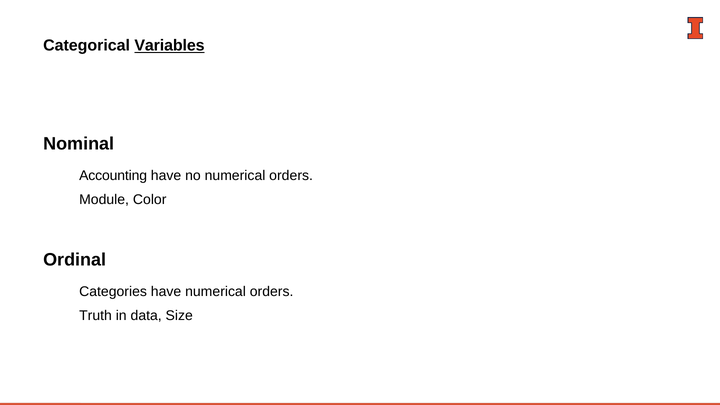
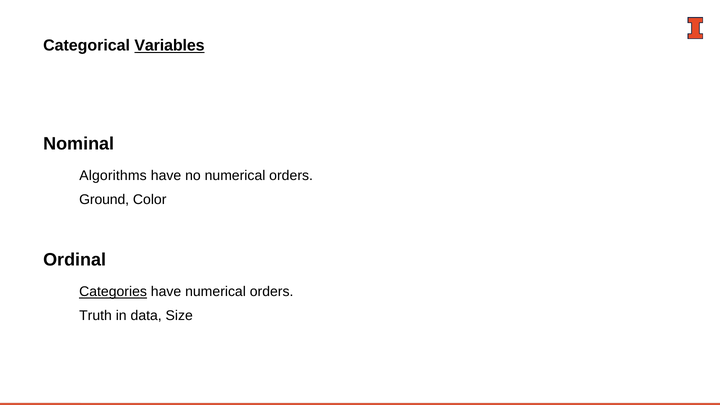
Accounting: Accounting -> Algorithms
Module: Module -> Ground
Categories underline: none -> present
